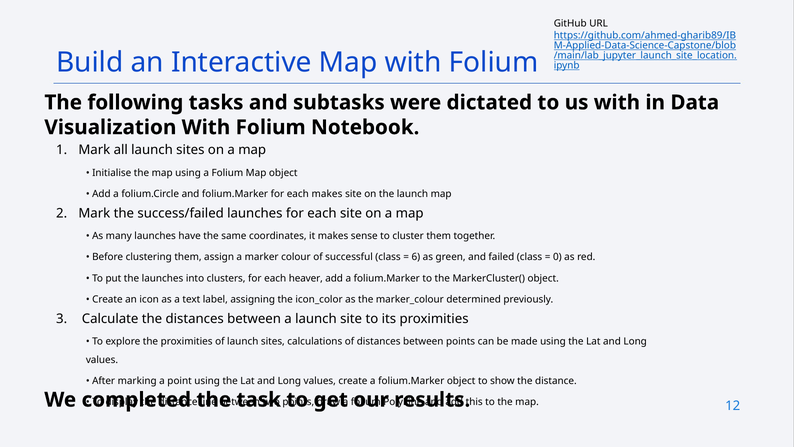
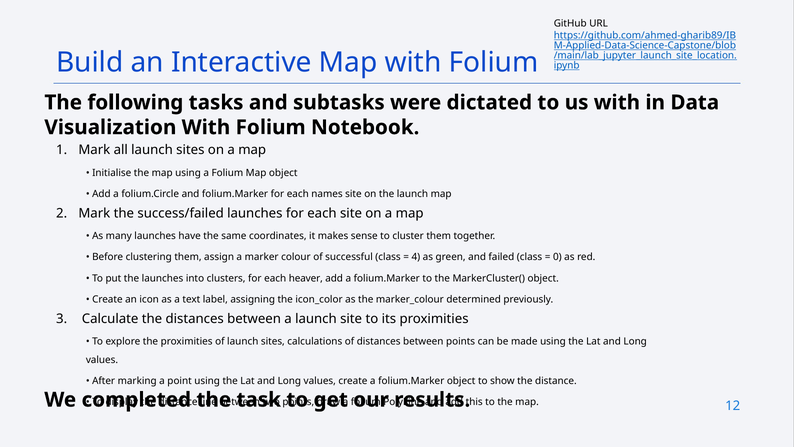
each makes: makes -> names
6: 6 -> 4
